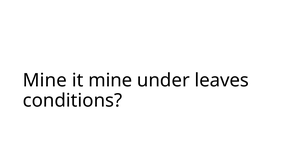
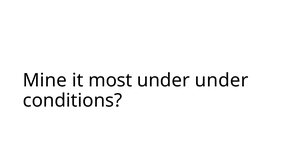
it mine: mine -> most
under leaves: leaves -> under
